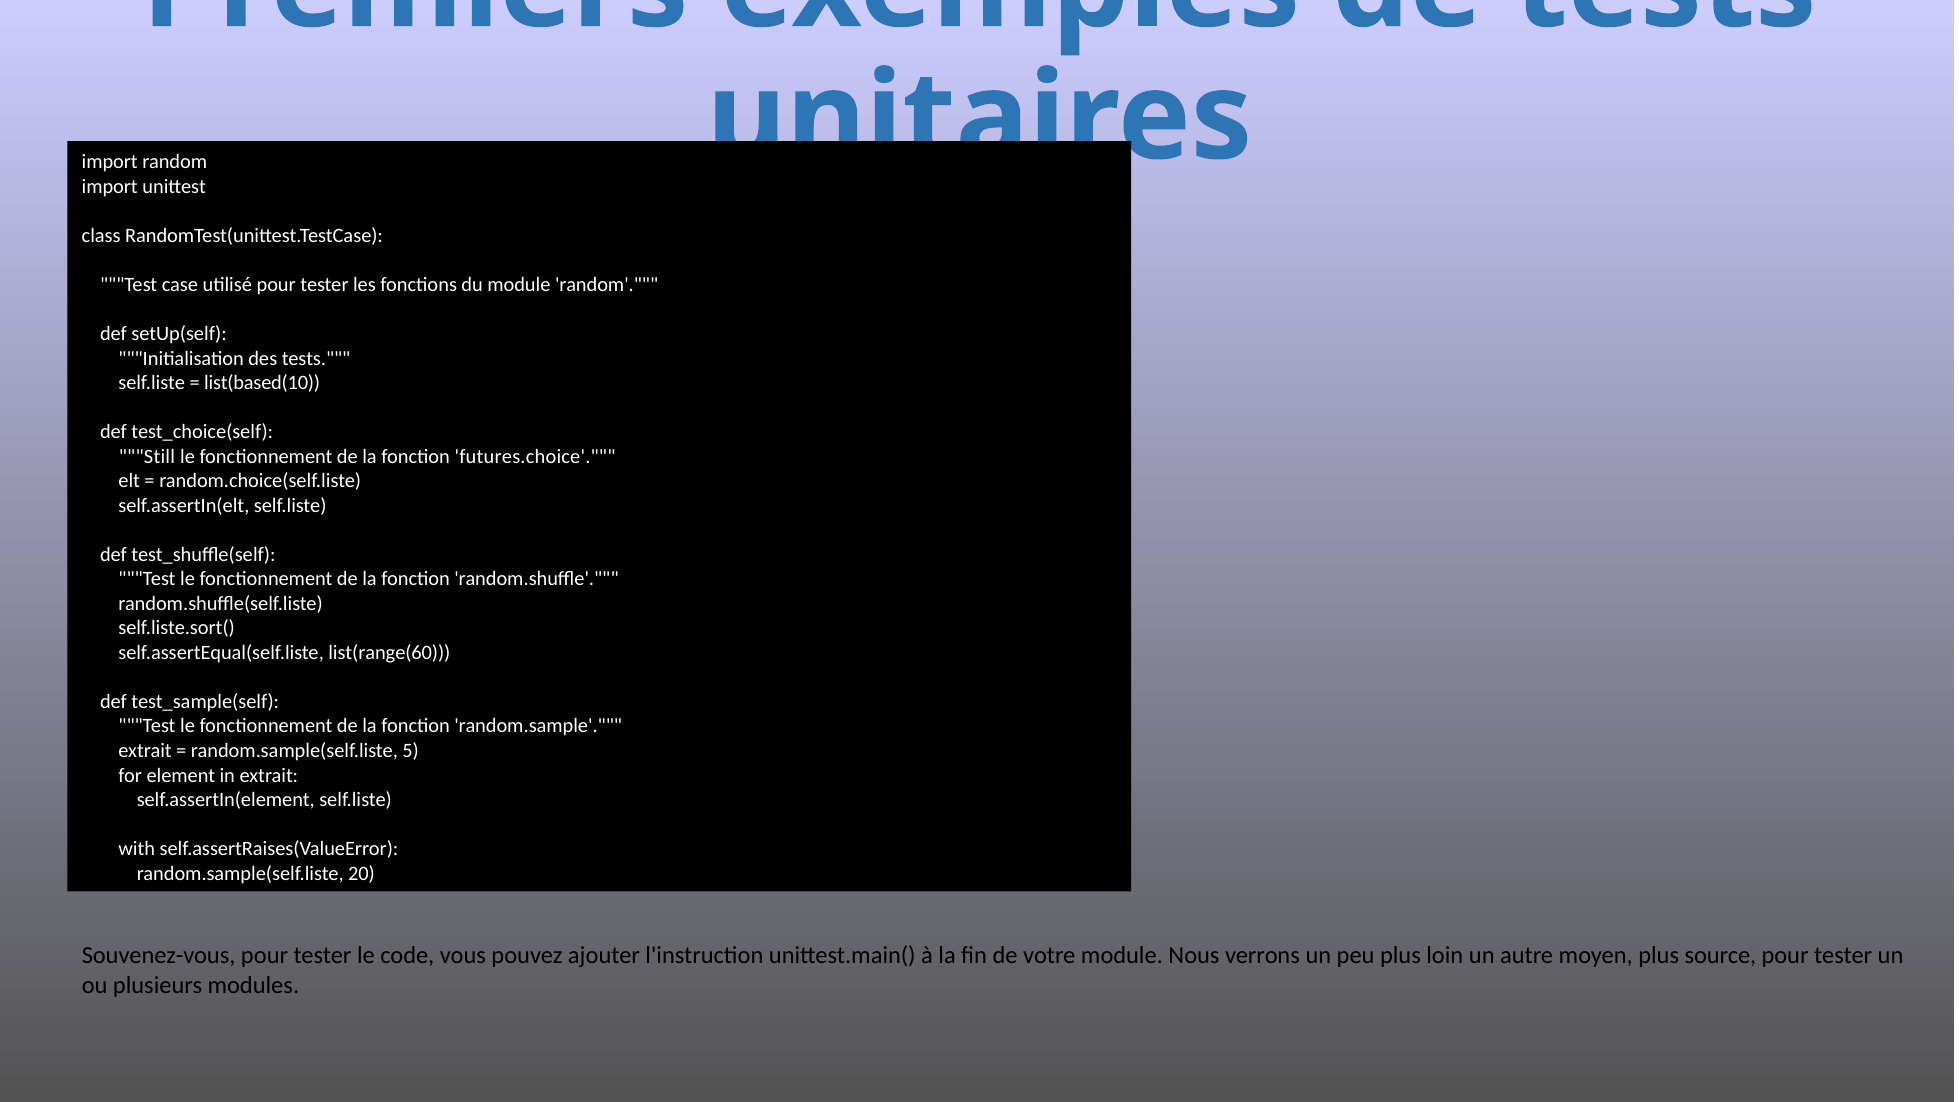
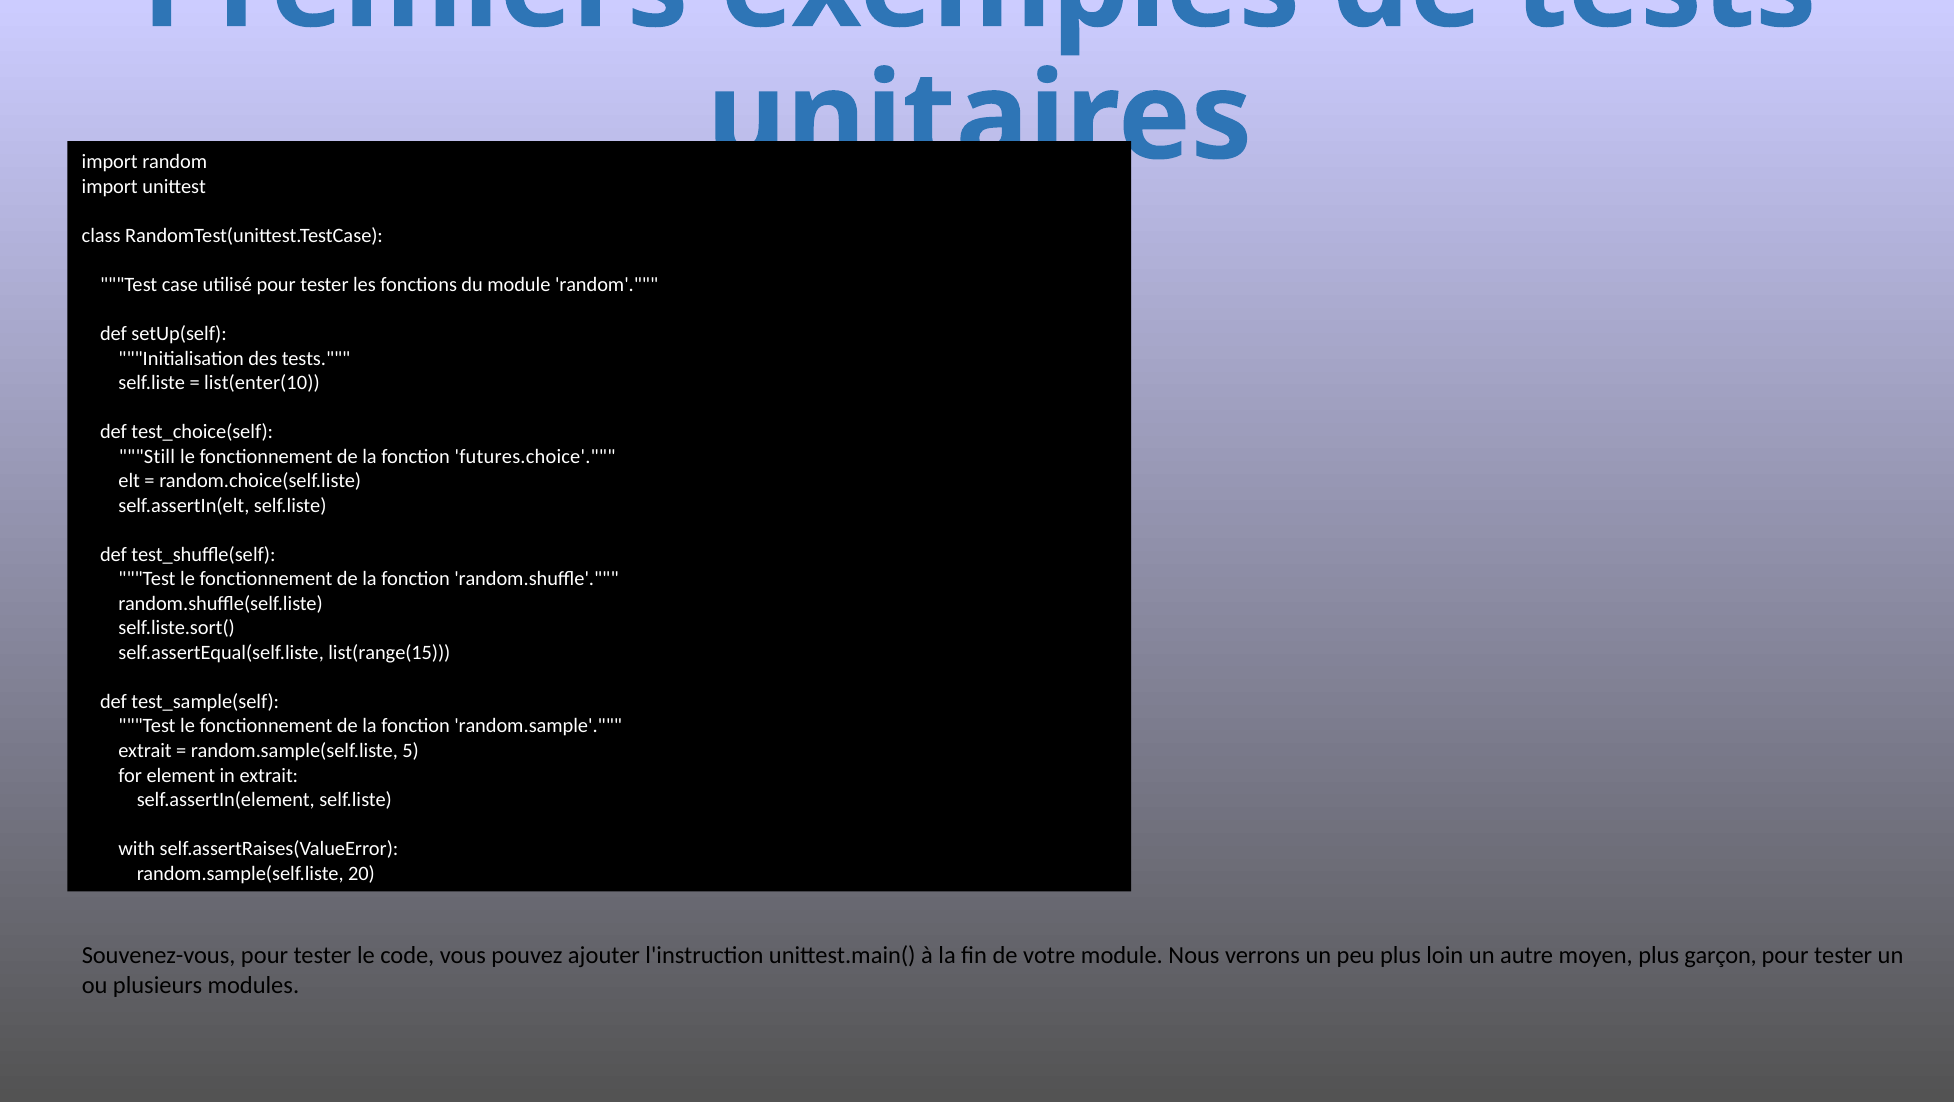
list(based(10: list(based(10 -> list(enter(10
list(range(60: list(range(60 -> list(range(15
source: source -> garçon
